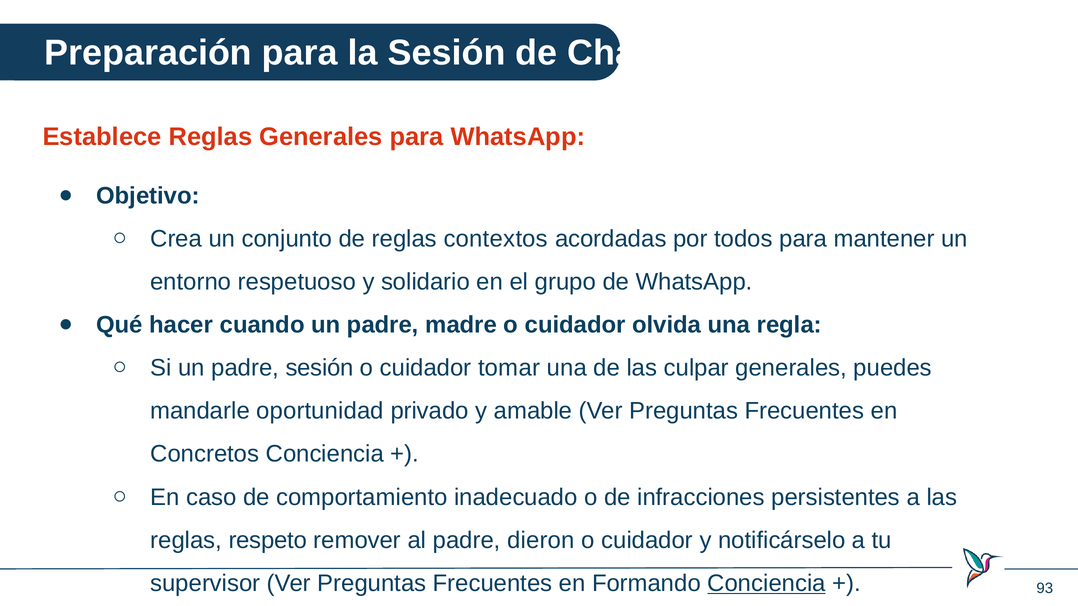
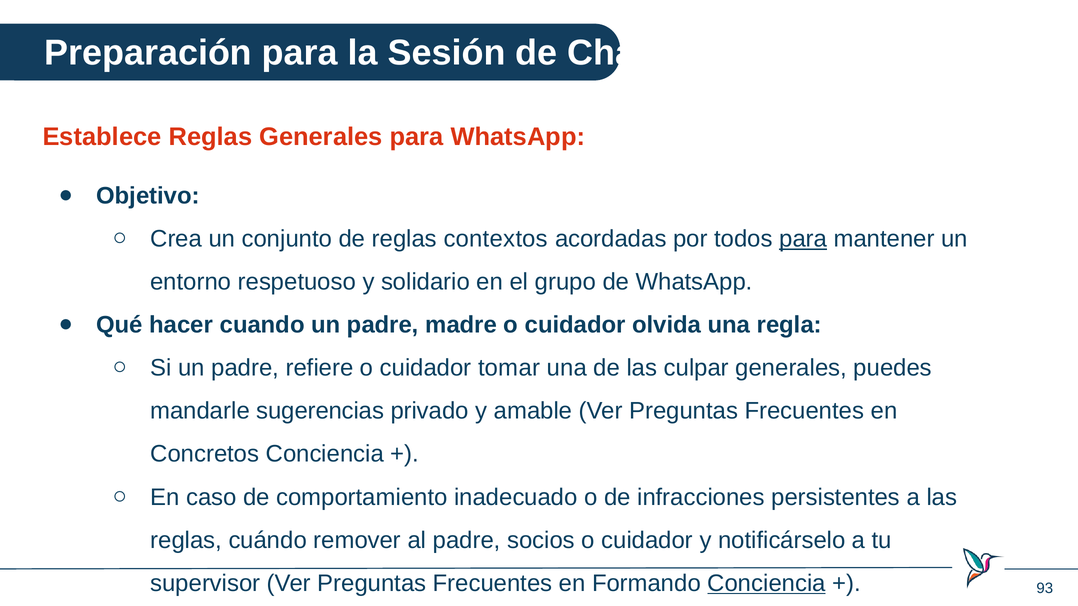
para at (803, 239) underline: none -> present
padre sesión: sesión -> refiere
oportunidad: oportunidad -> sugerencias
respeto: respeto -> cuándo
dieron: dieron -> socios
